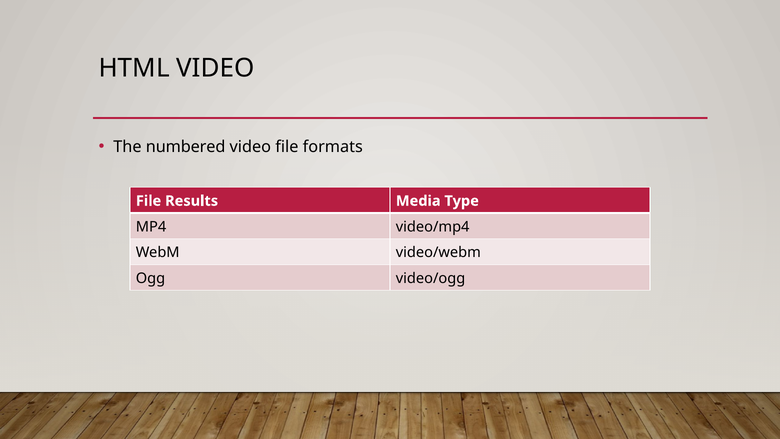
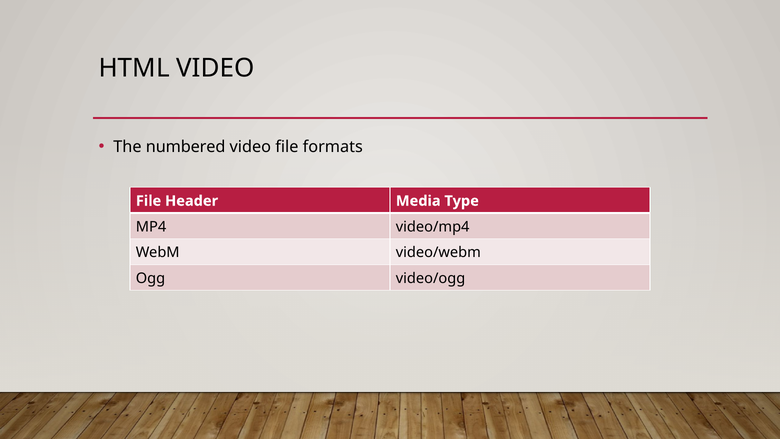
Results: Results -> Header
